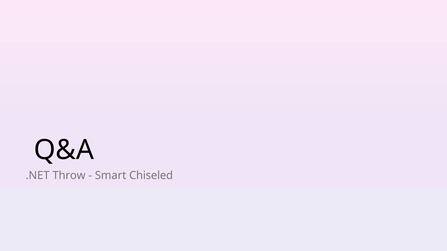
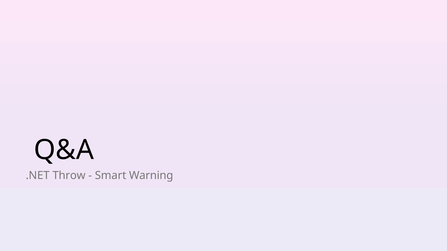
Chiseled: Chiseled -> Warning
